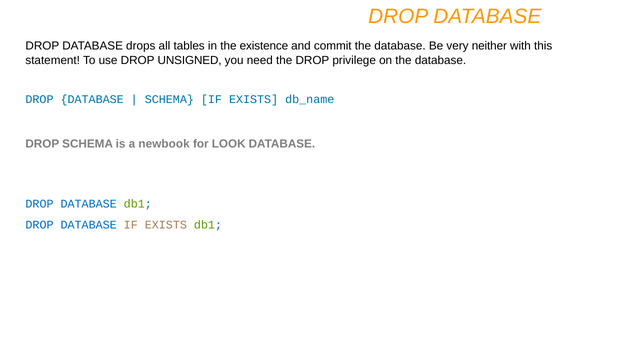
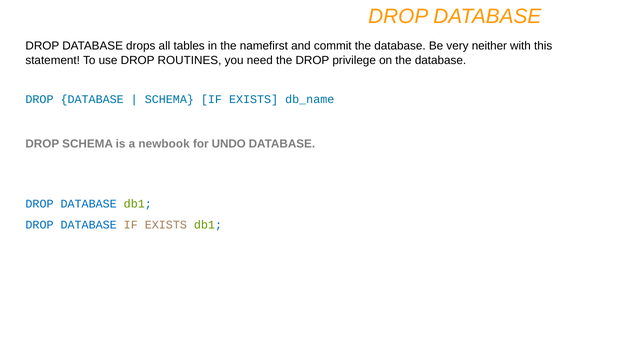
existence: existence -> namefirst
UNSIGNED: UNSIGNED -> ROUTINES
LOOK: LOOK -> UNDO
